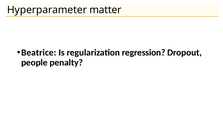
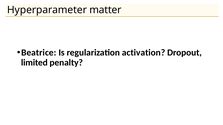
regression: regression -> activation
people: people -> limited
